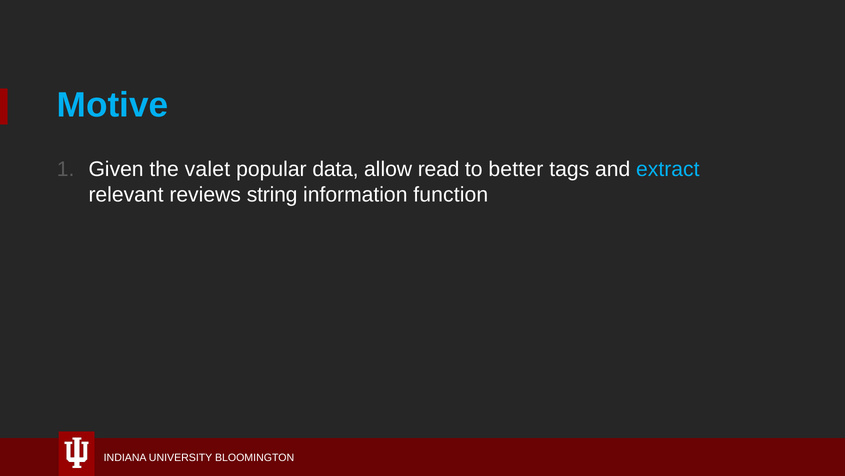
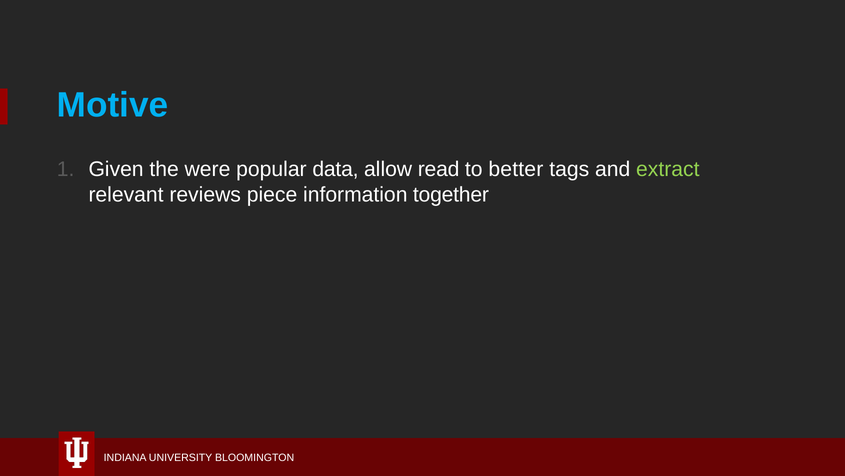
valet: valet -> were
extract colour: light blue -> light green
string: string -> piece
function: function -> together
